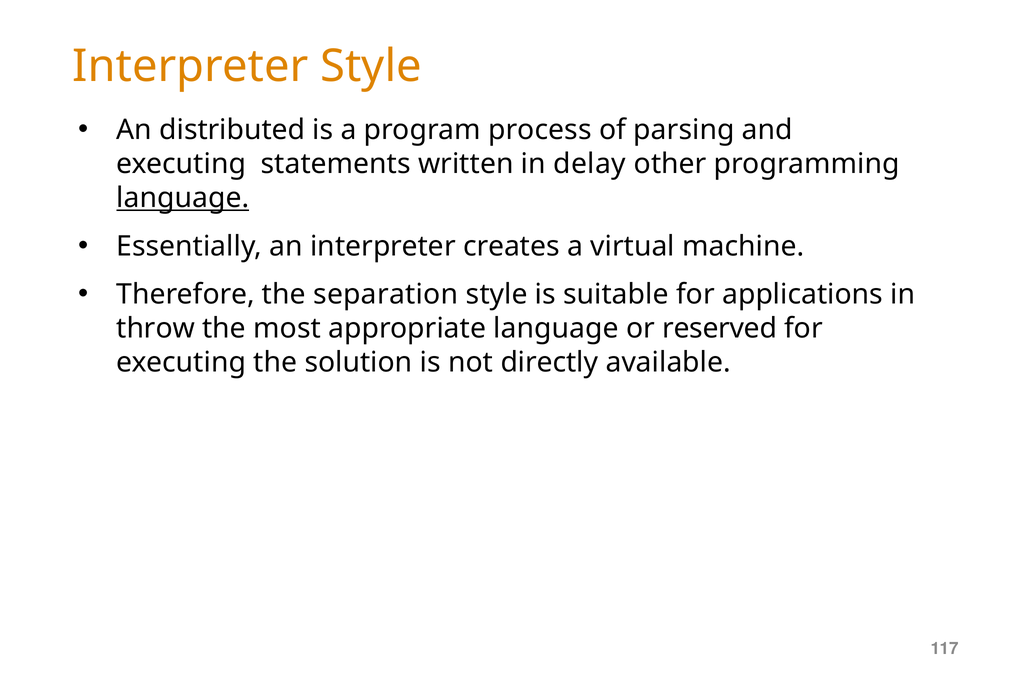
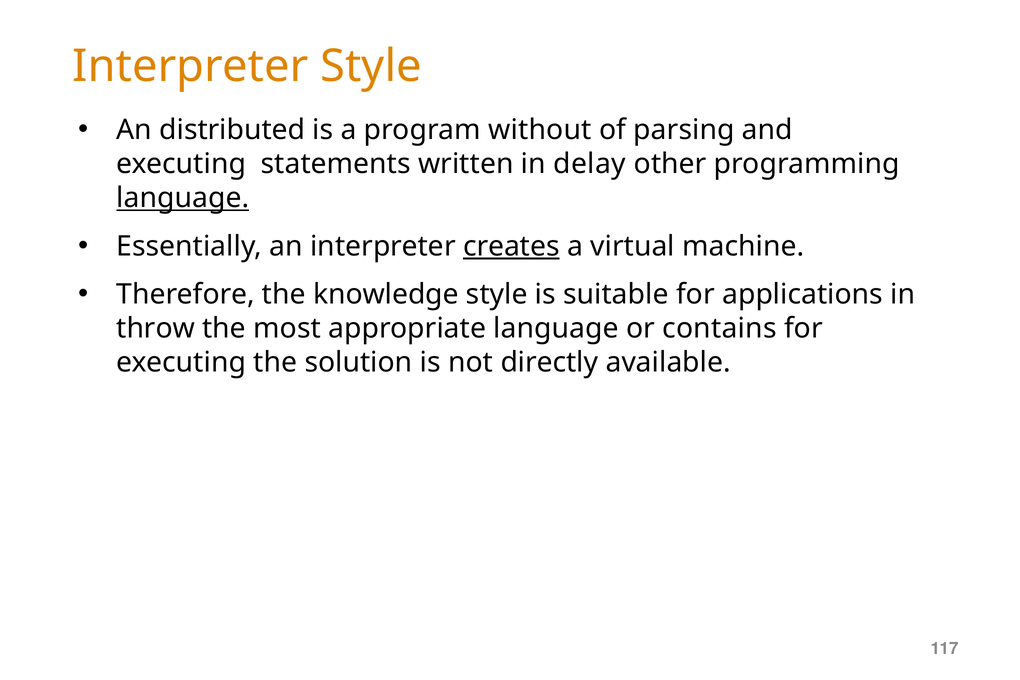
process: process -> without
creates underline: none -> present
separation: separation -> knowledge
reserved: reserved -> contains
